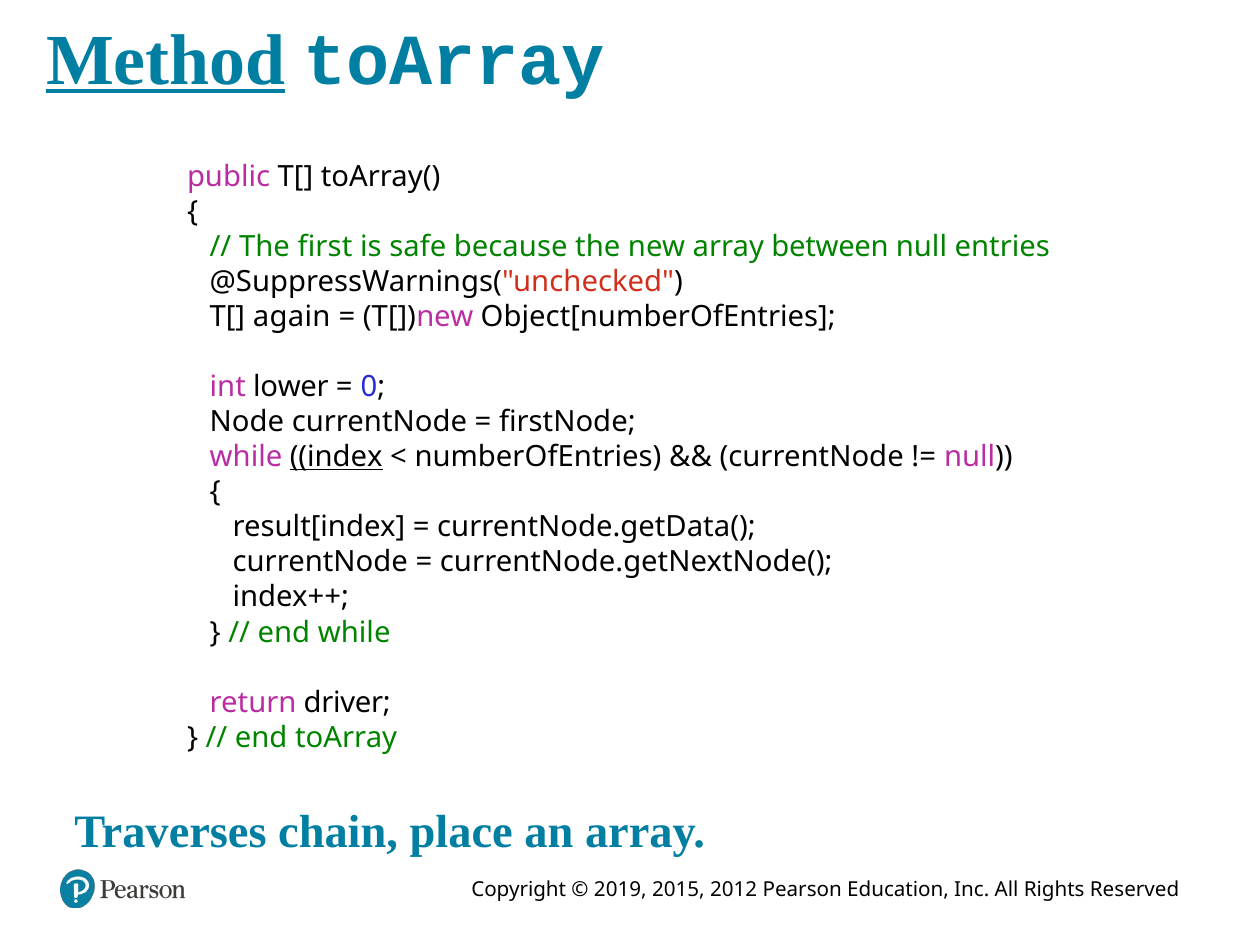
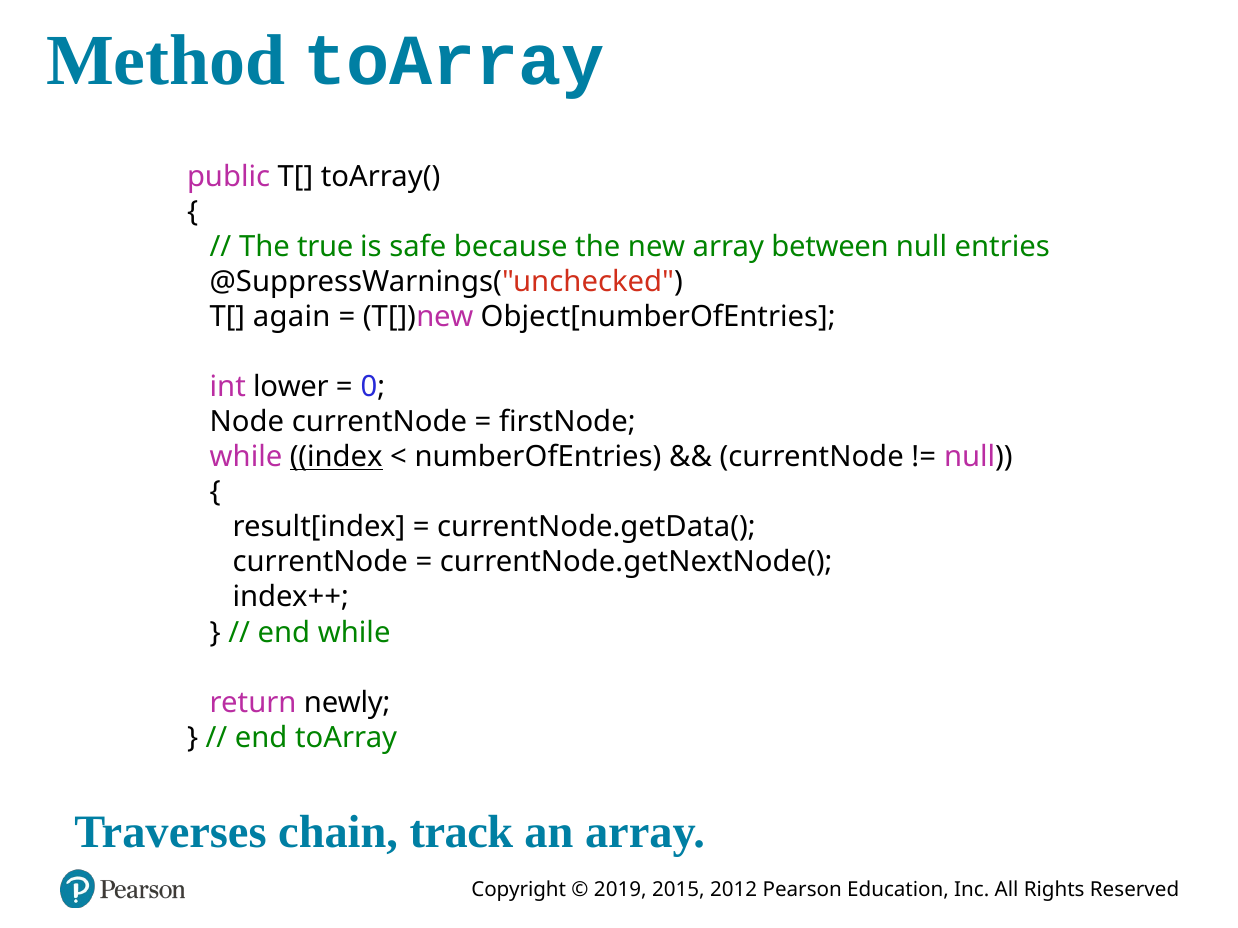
Method underline: present -> none
first: first -> true
driver: driver -> newly
place: place -> track
